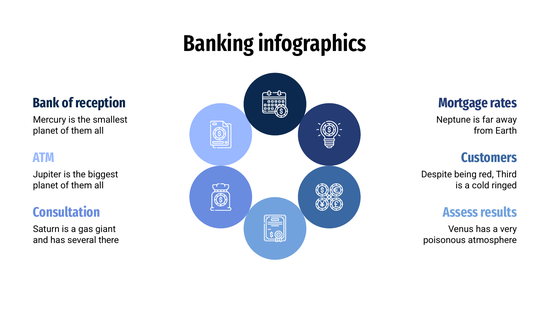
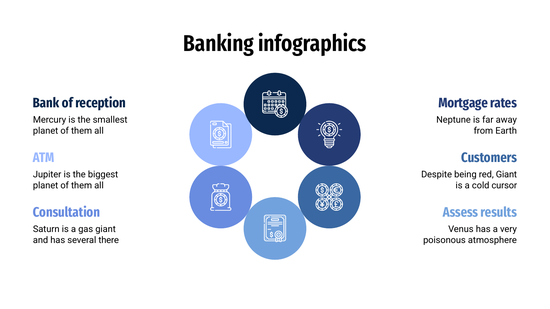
red Third: Third -> Giant
ringed: ringed -> cursor
